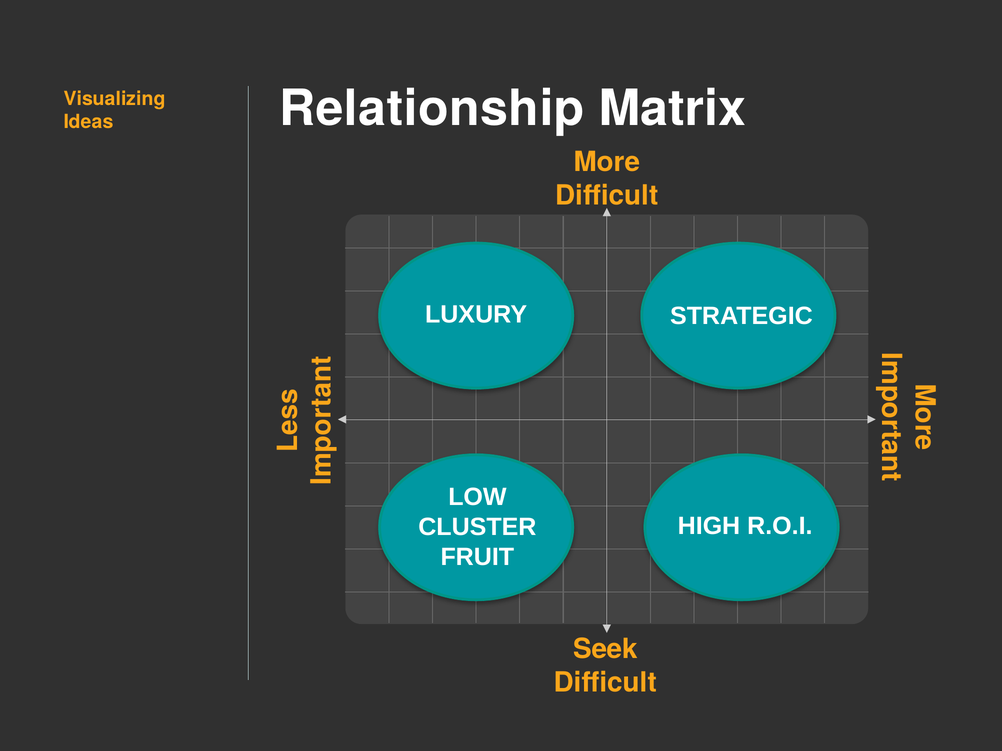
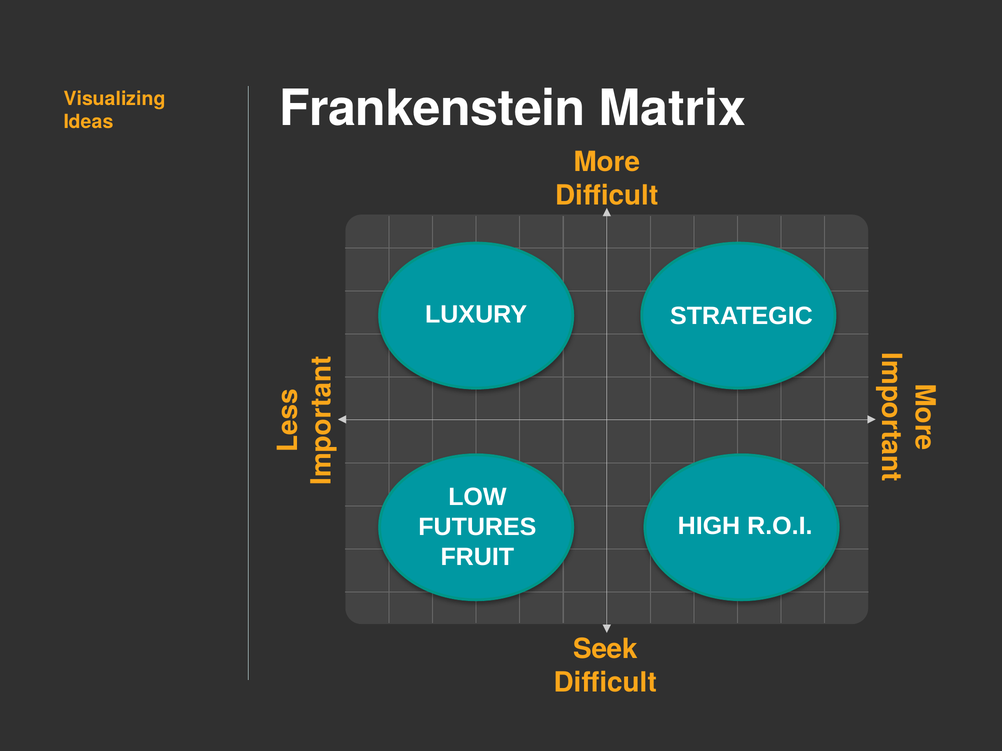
Relationship: Relationship -> Frankenstein
CLUSTER: CLUSTER -> FUTURES
